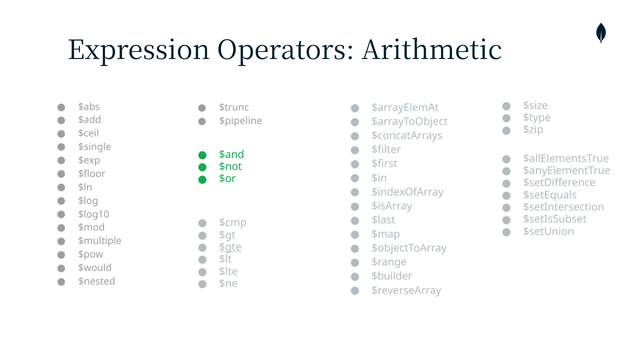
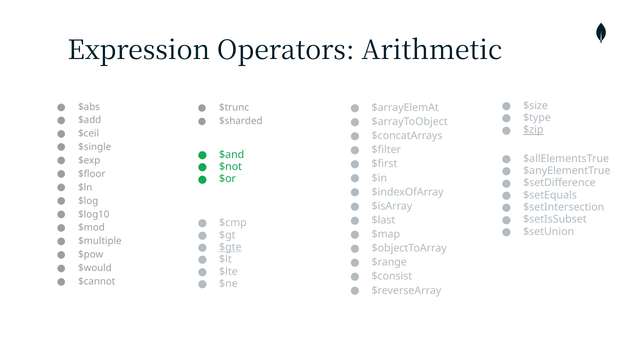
$pipeline: $pipeline -> $sharded
$zip underline: none -> present
$builder: $builder -> $consist
$nested: $nested -> $cannot
